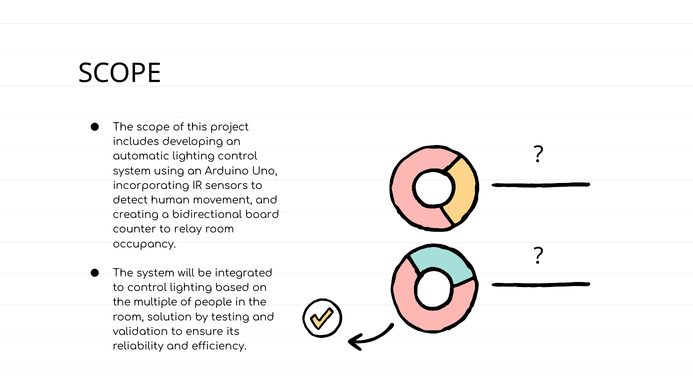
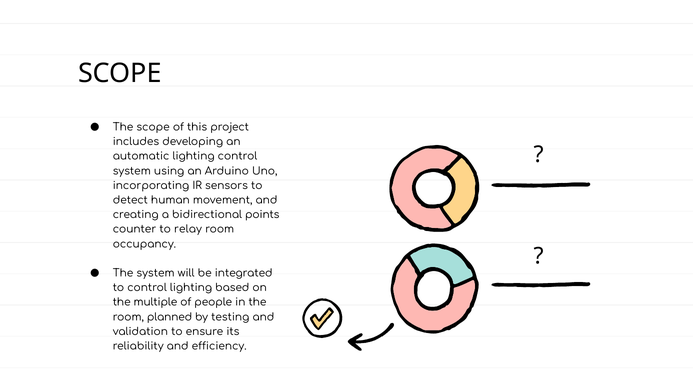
board: board -> points
solution: solution -> planned
